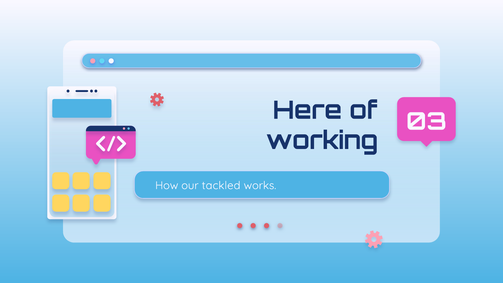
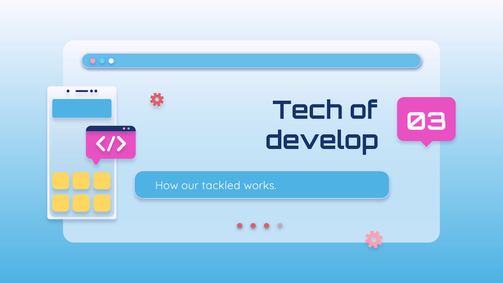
Here: Here -> Tech
working: working -> develop
